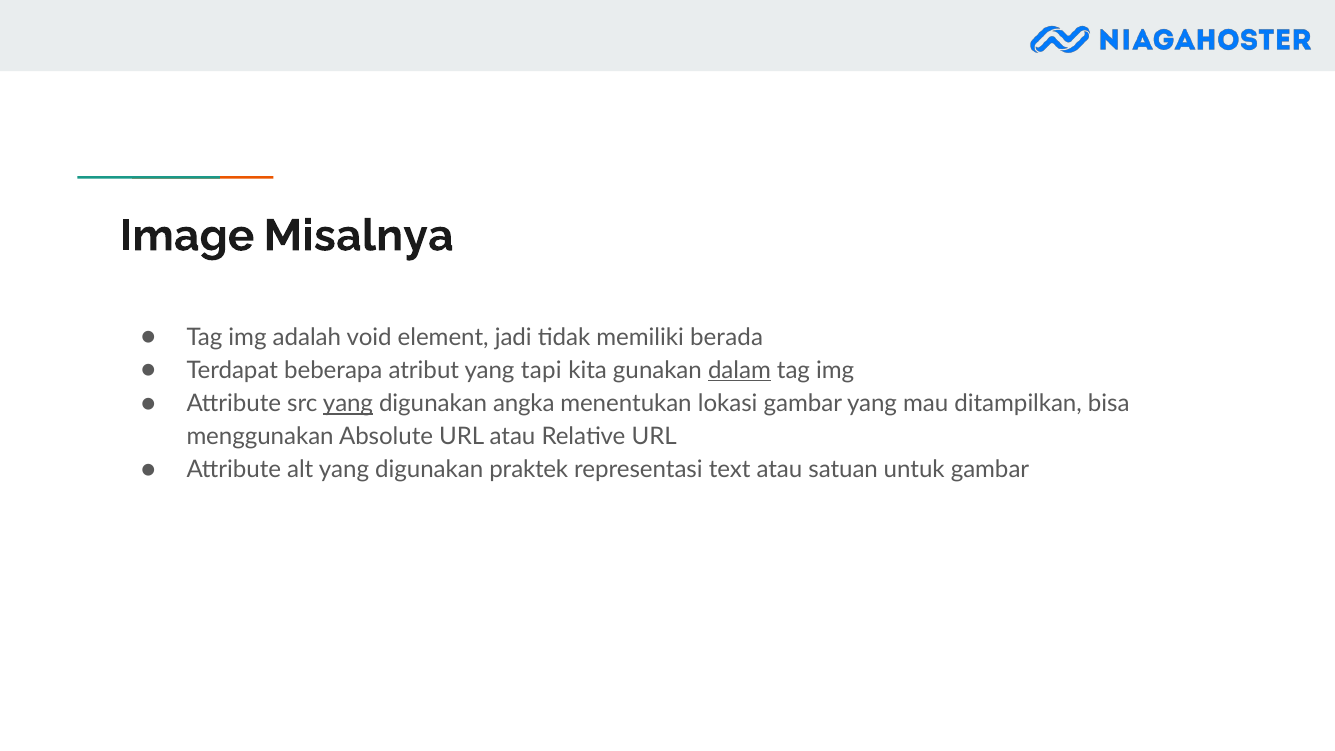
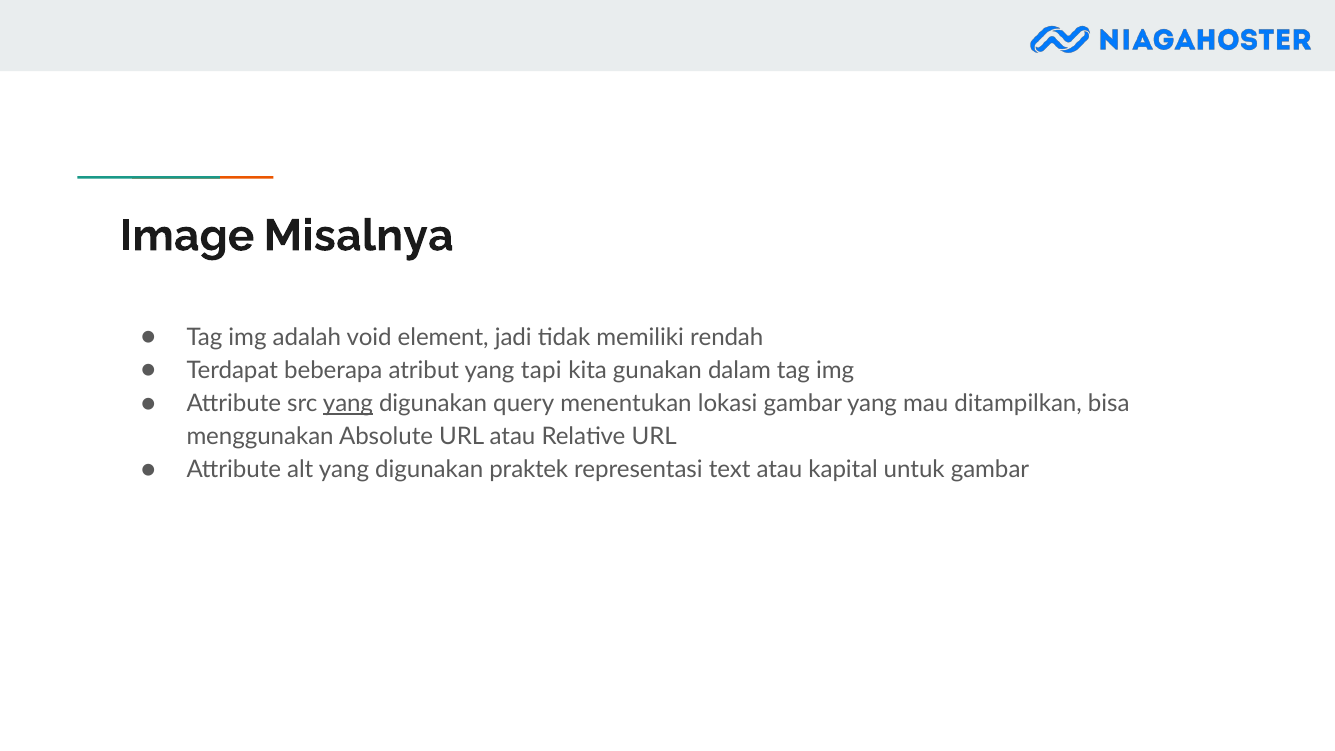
berada: berada -> rendah
dalam underline: present -> none
angka: angka -> query
satuan: satuan -> kapital
